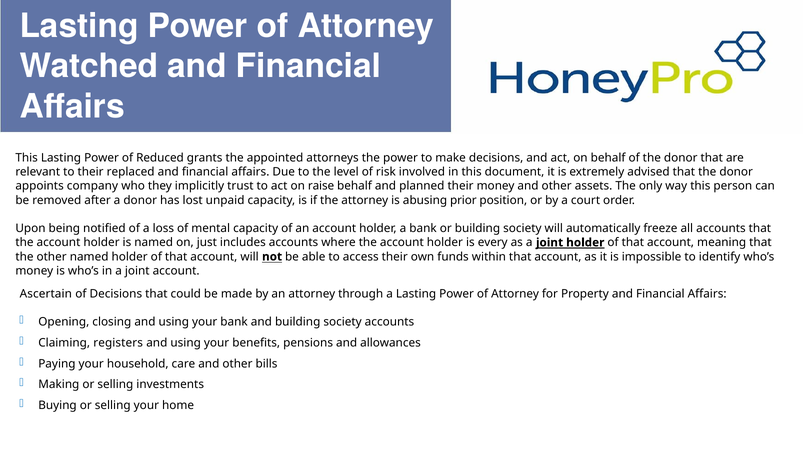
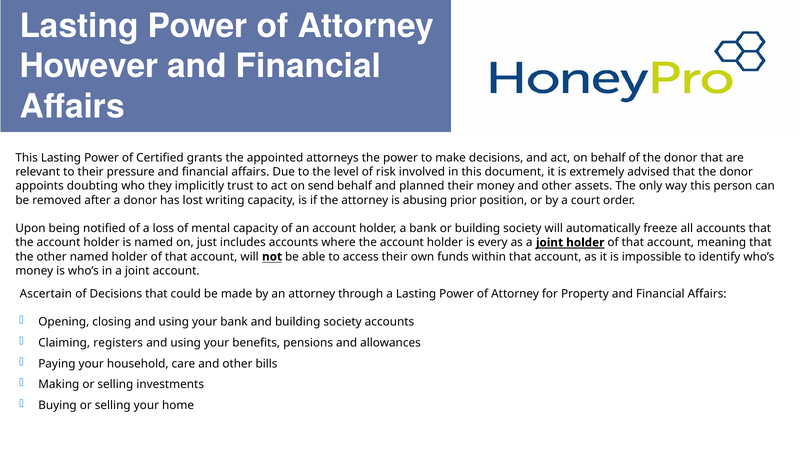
Watched: Watched -> However
Reduced: Reduced -> Certified
replaced: replaced -> pressure
company: company -> doubting
raise: raise -> send
unpaid: unpaid -> writing
